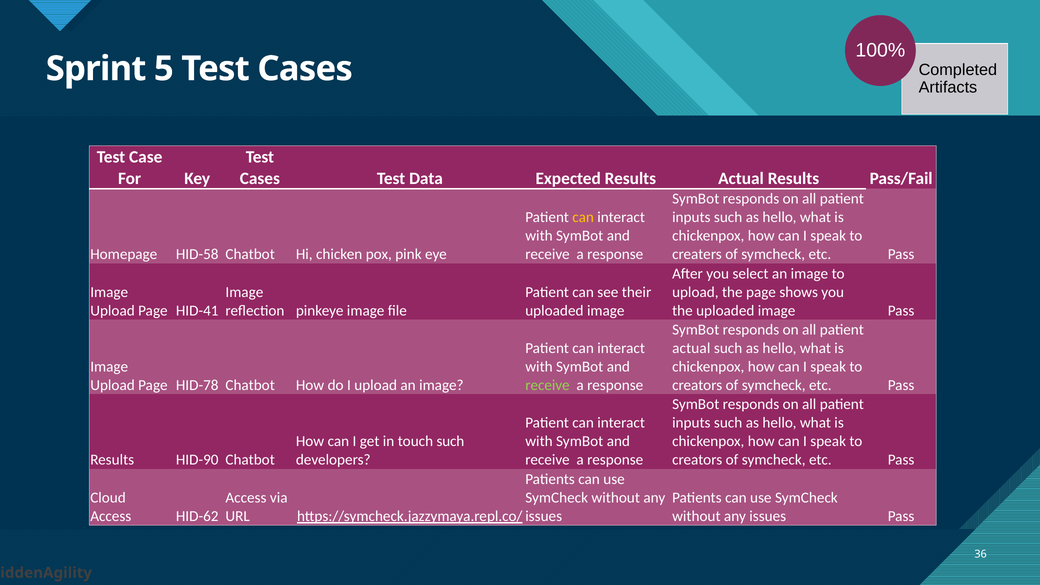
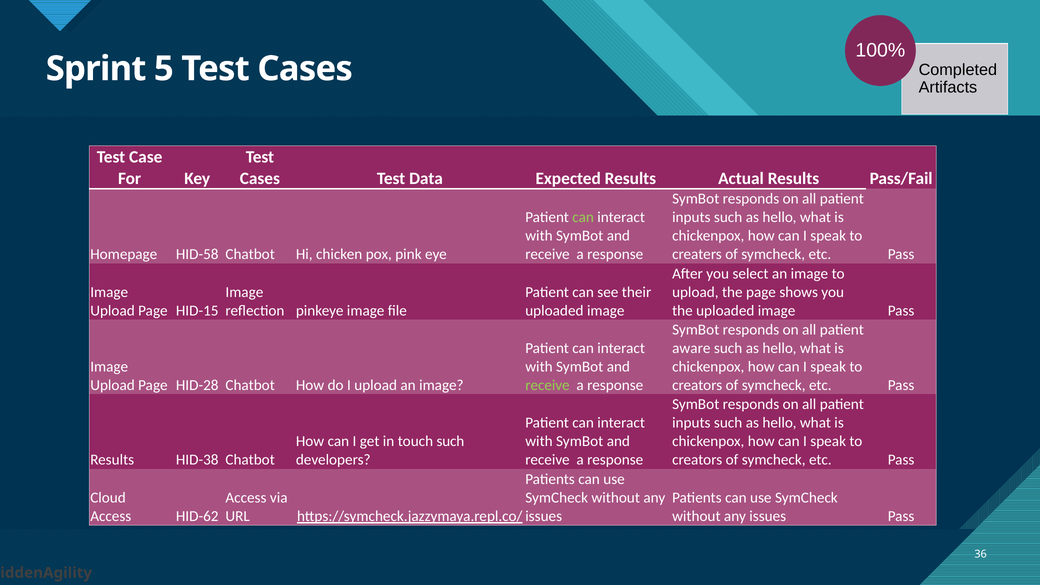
can at (583, 217) colour: yellow -> light green
HID-41: HID-41 -> HID-15
actual at (691, 348): actual -> aware
HID-78: HID-78 -> HID-28
HID-90: HID-90 -> HID-38
